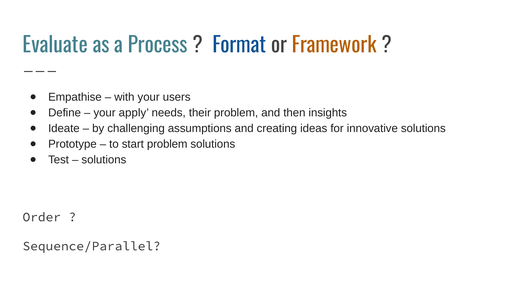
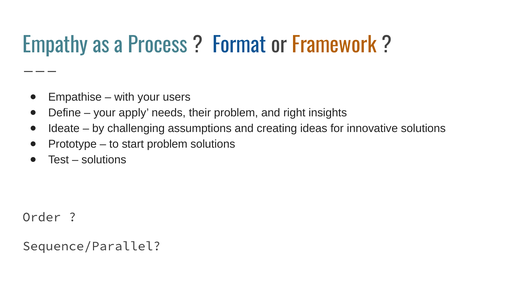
Evaluate: Evaluate -> Empathy
then: then -> right
